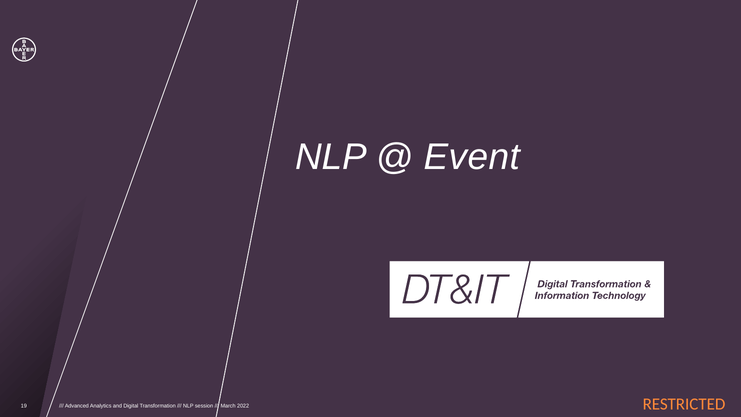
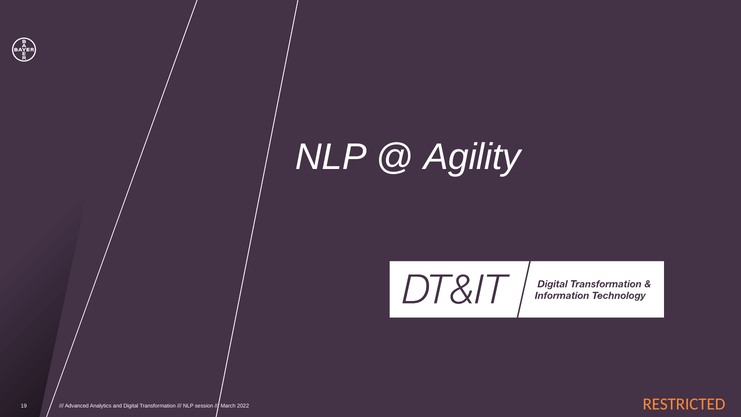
Event: Event -> Agility
